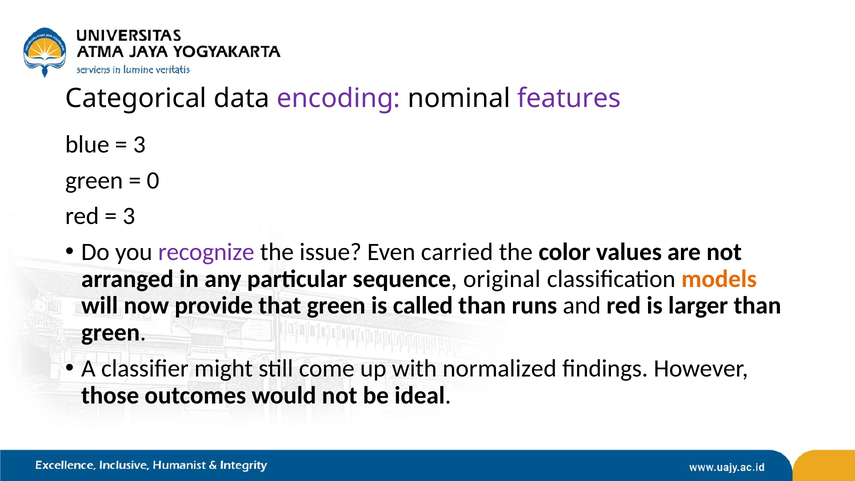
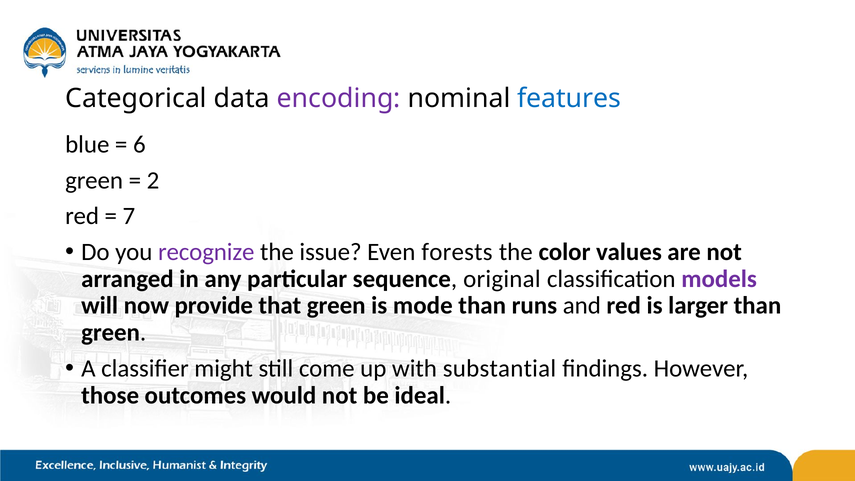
features colour: purple -> blue
3 at (139, 145): 3 -> 6
0: 0 -> 2
3 at (129, 216): 3 -> 7
carried: carried -> forests
models colour: orange -> purple
called: called -> mode
normalized: normalized -> substantial
